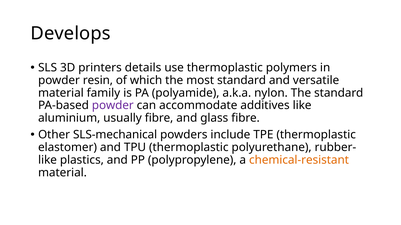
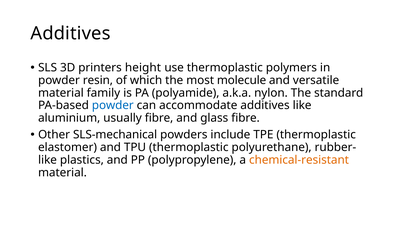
Develops at (71, 34): Develops -> Additives
details: details -> height
most standard: standard -> molecule
powder at (113, 106) colour: purple -> blue
